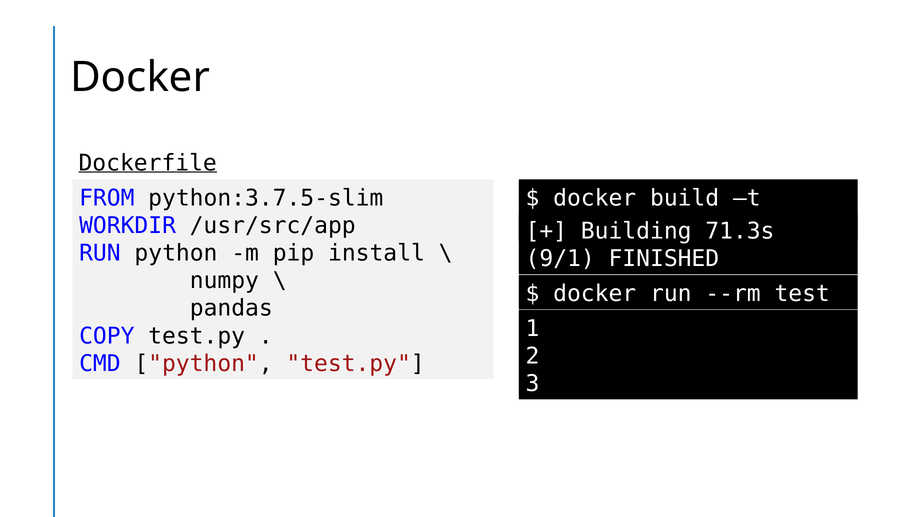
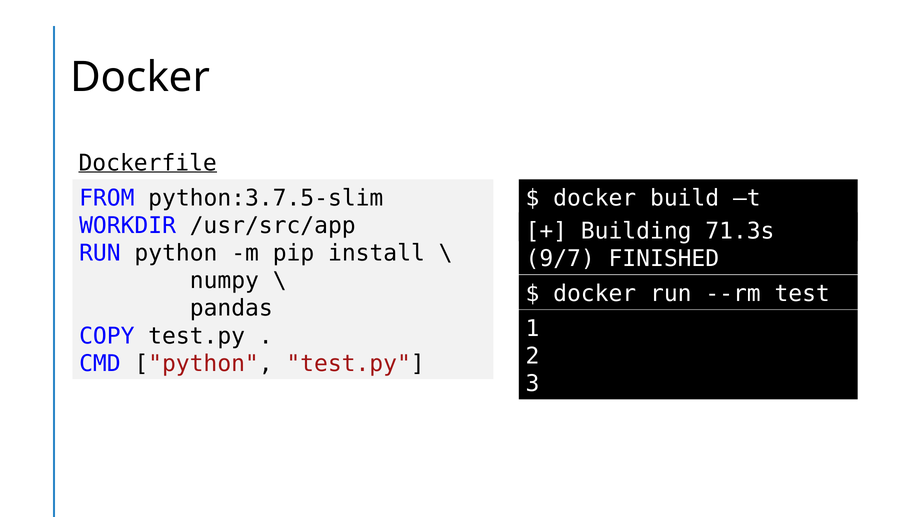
9/1: 9/1 -> 9/7
